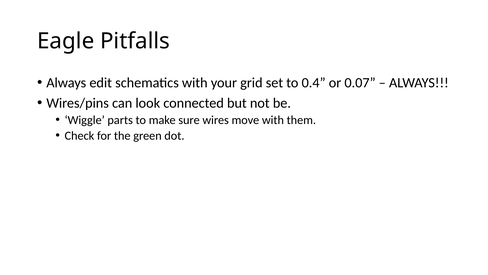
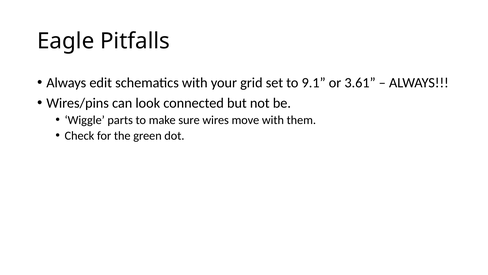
0.4: 0.4 -> 9.1
0.07: 0.07 -> 3.61
